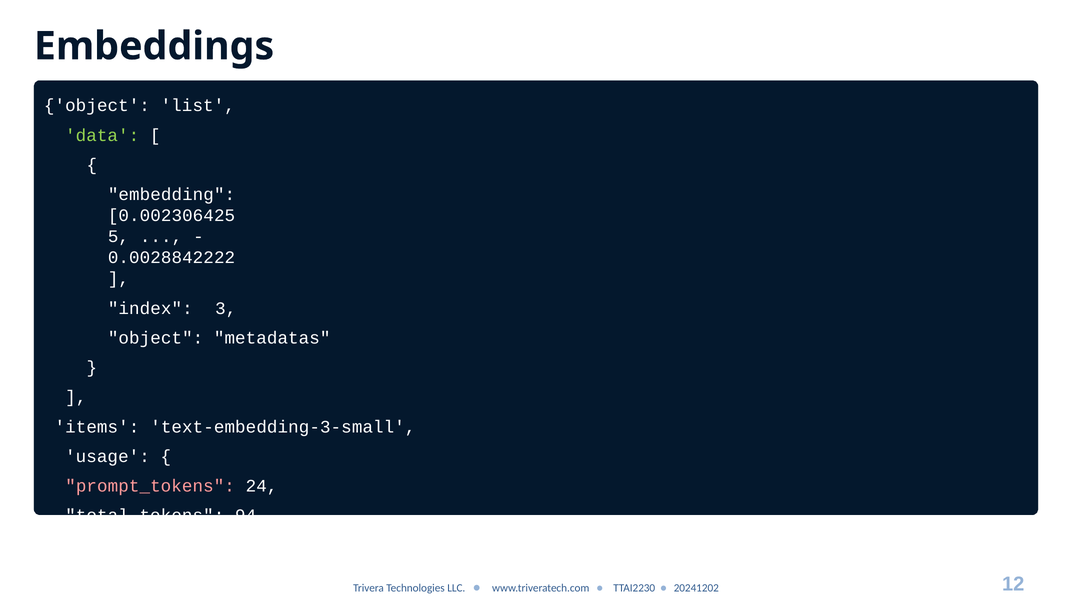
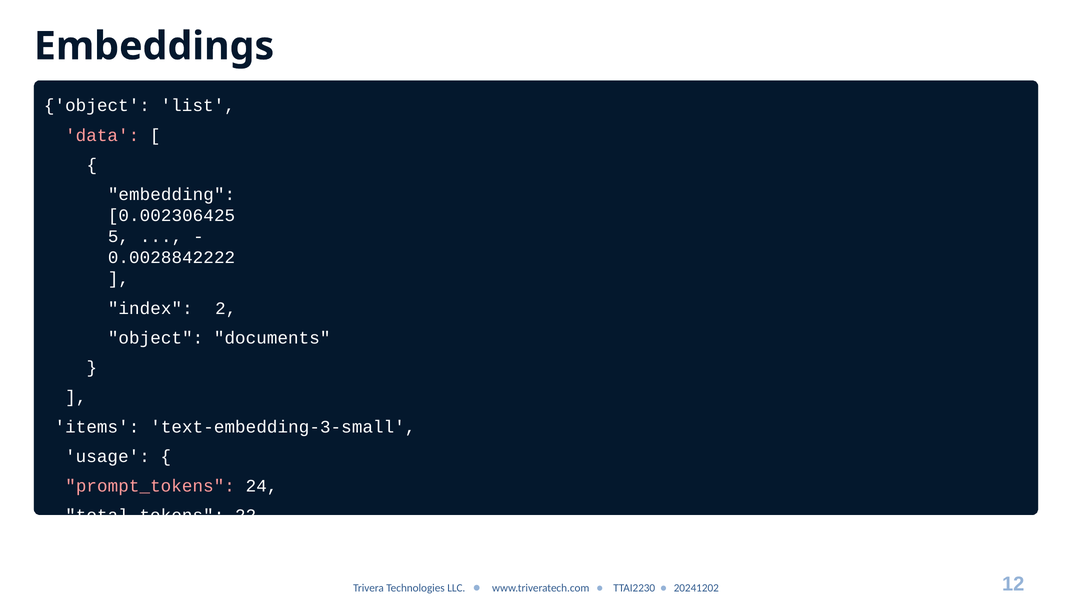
data colour: light green -> pink
3: 3 -> 2
metadatas: metadatas -> documents
94: 94 -> 22
